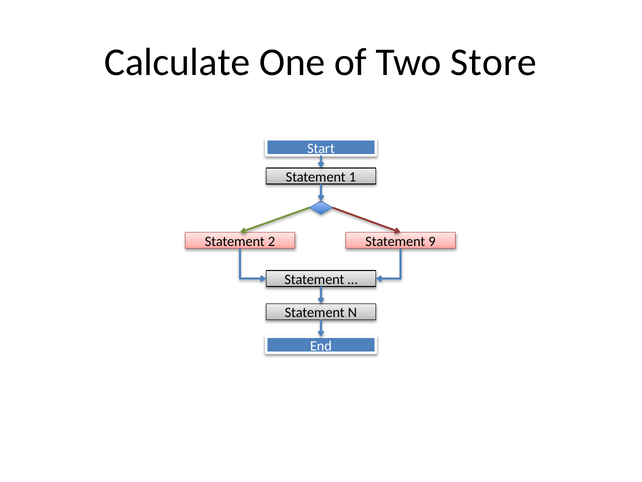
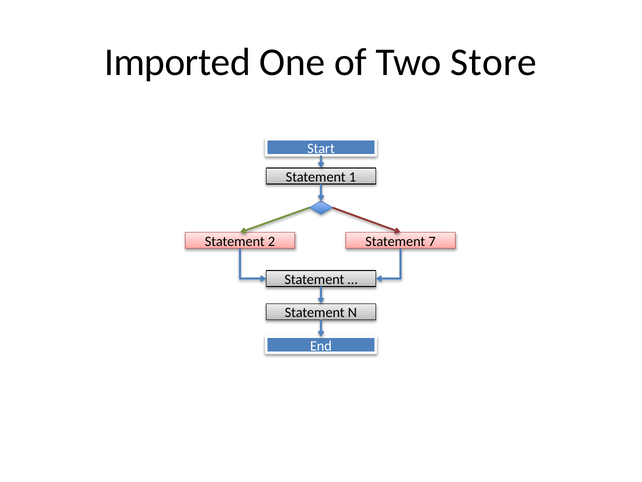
Calculate: Calculate -> Imported
9: 9 -> 7
